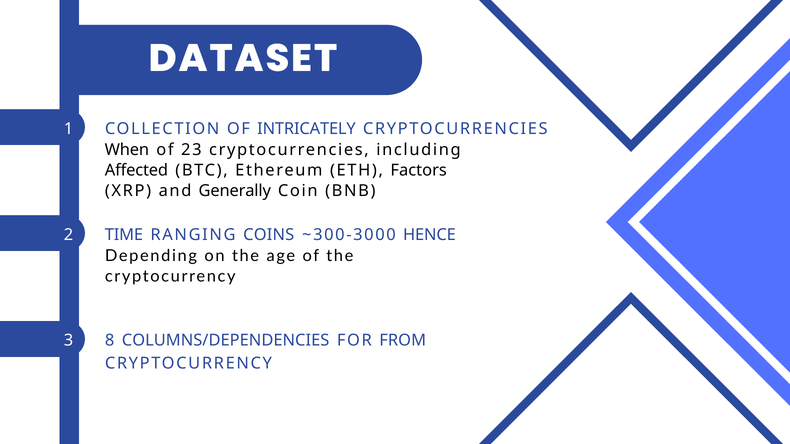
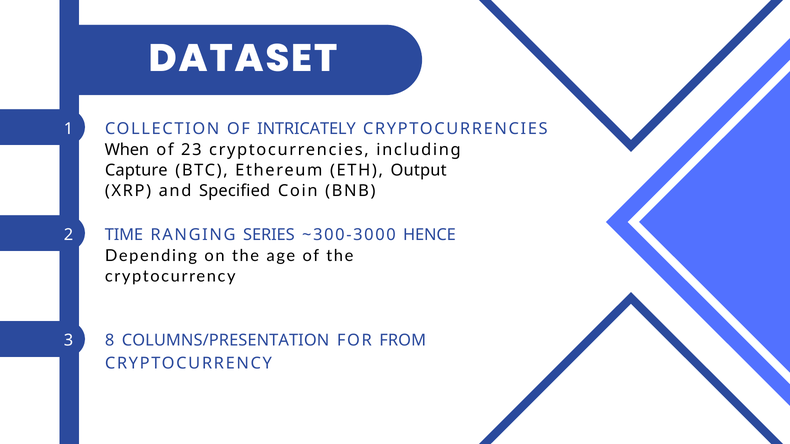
Affected: Affected -> Capture
Factors: Factors -> Output
Generally: Generally -> Specified
COINS: COINS -> SERIES
COLUMNS/DEPENDENCIES: COLUMNS/DEPENDENCIES -> COLUMNS/PRESENTATION
